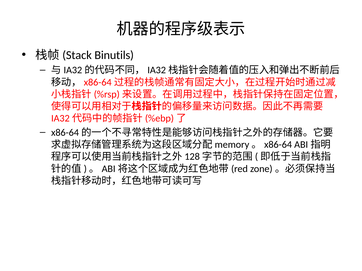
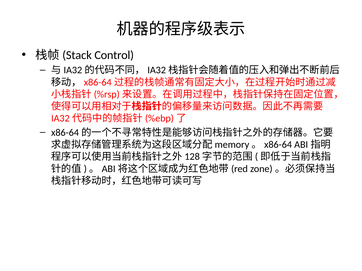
Binutils: Binutils -> Control
